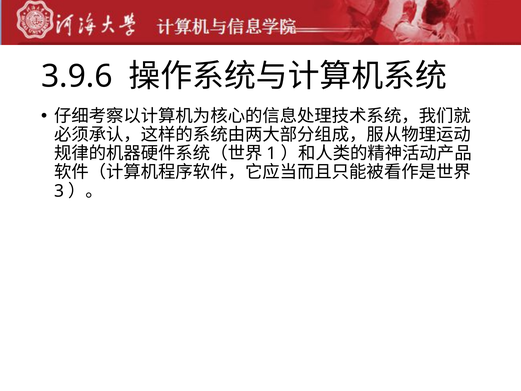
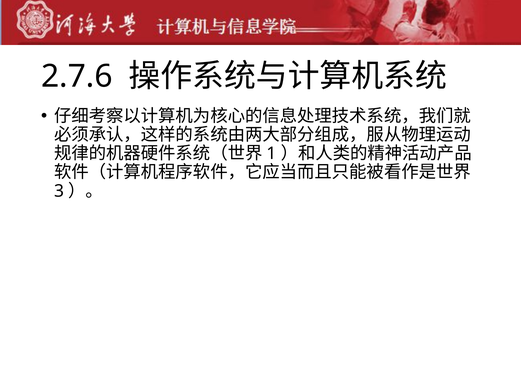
3.9.6: 3.9.6 -> 2.7.6
